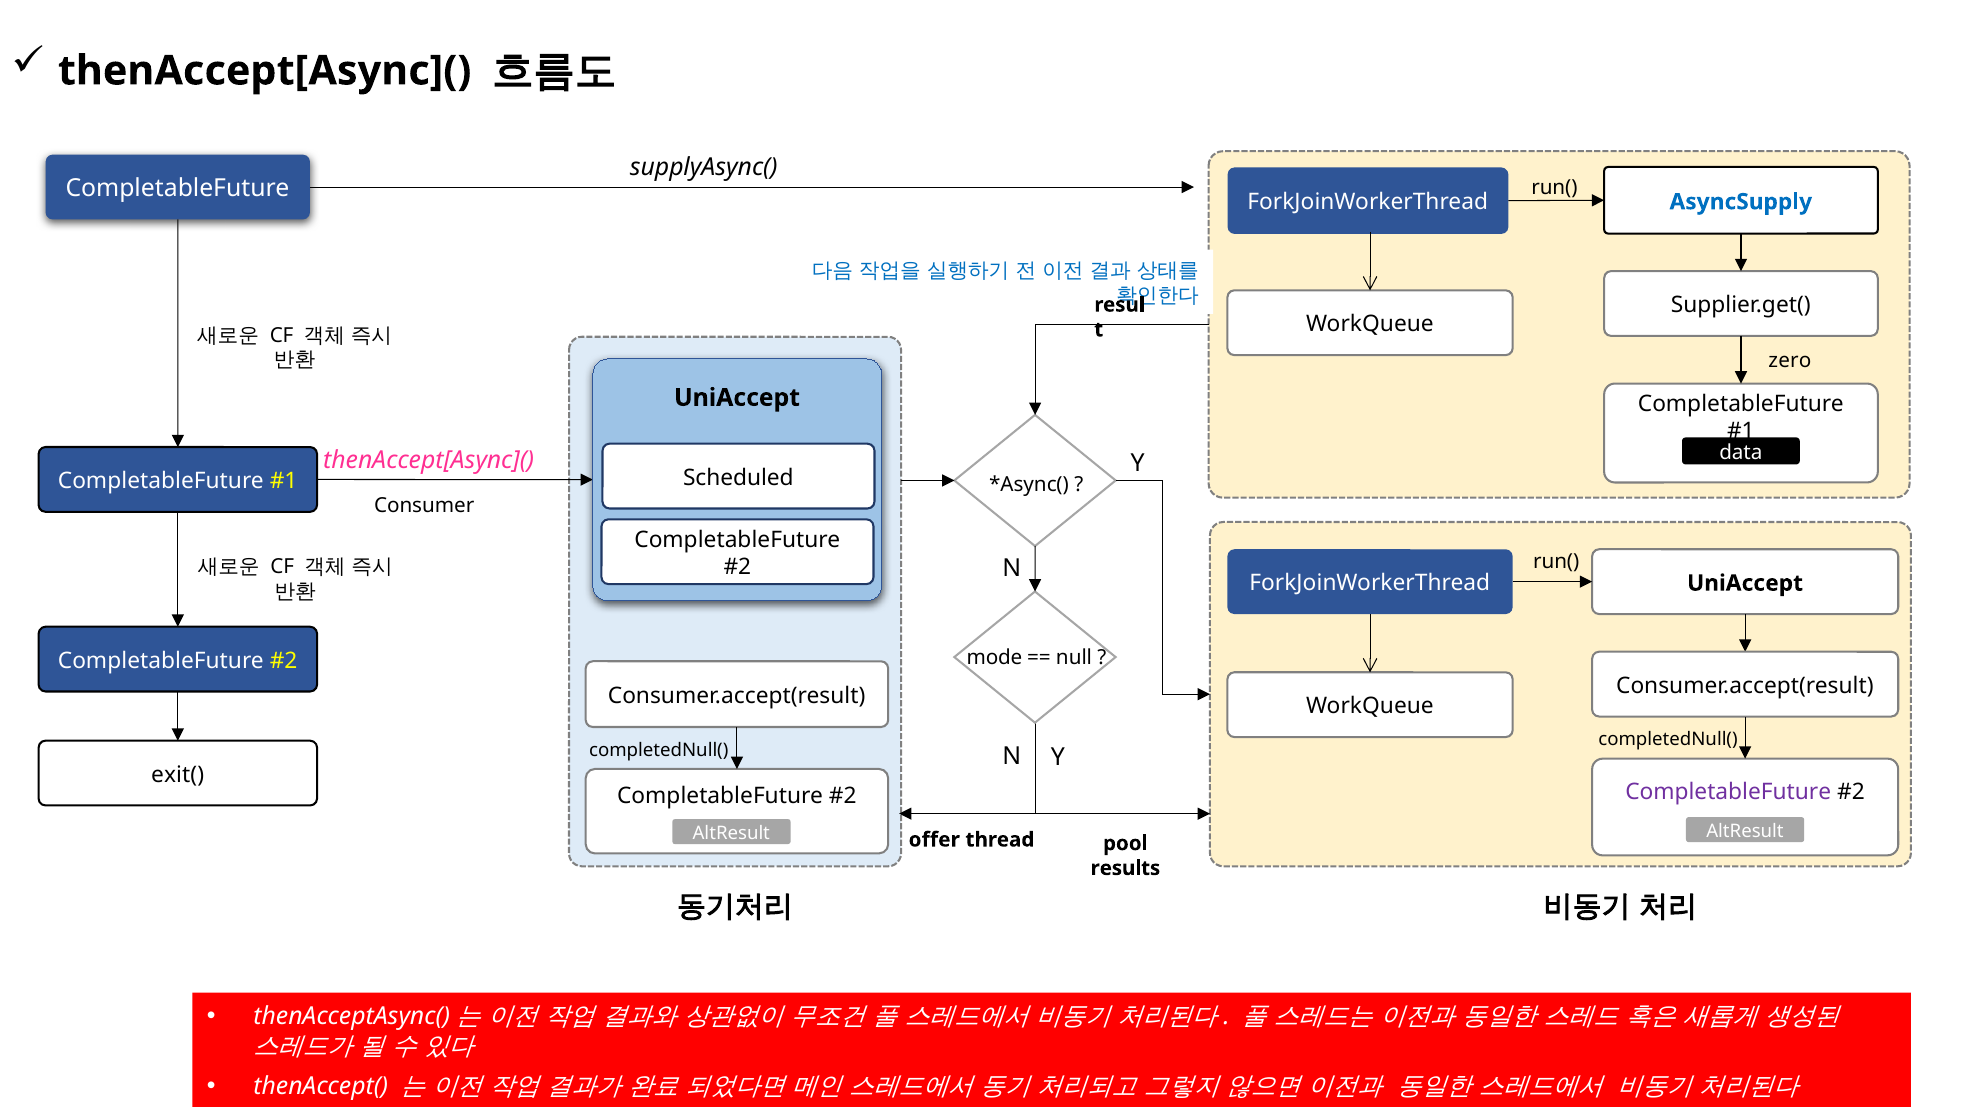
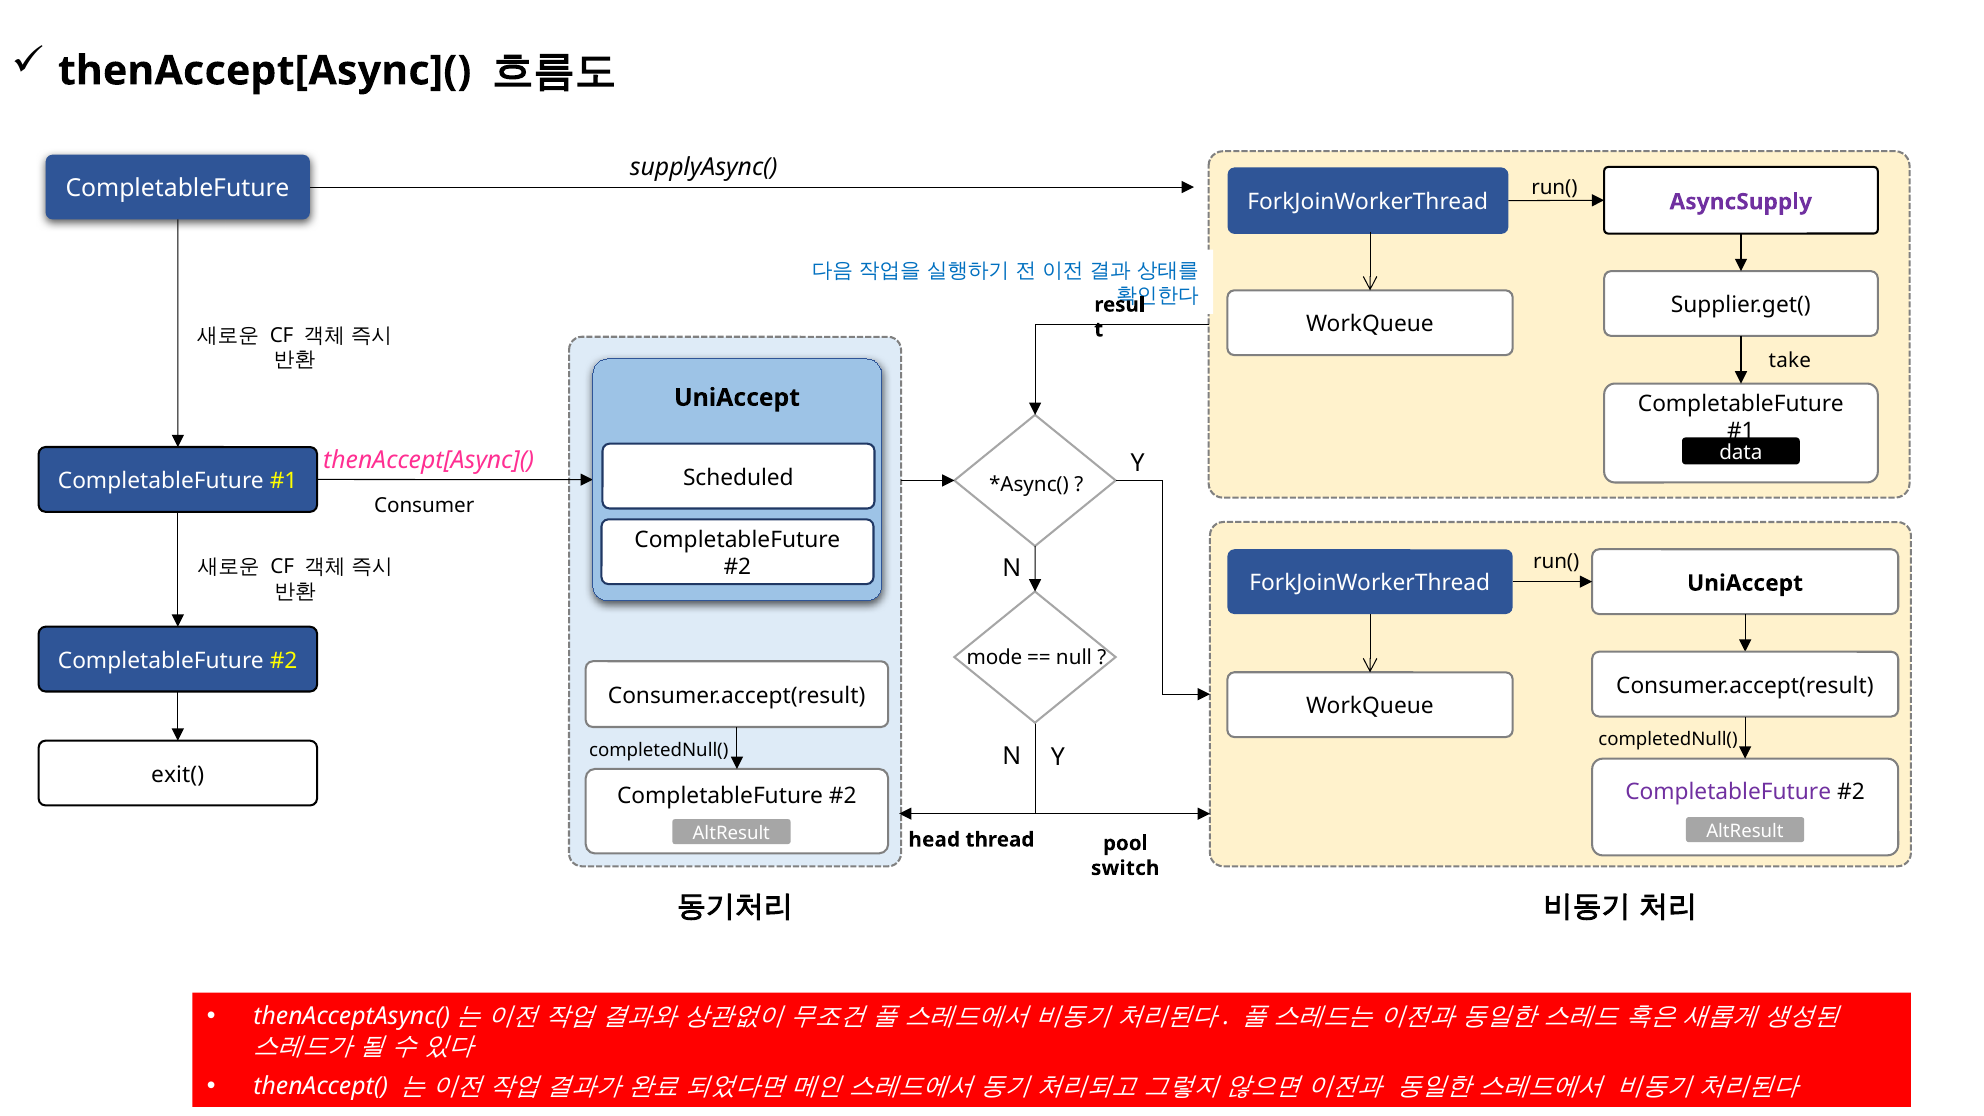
AsyncSupply colour: blue -> purple
zero: zero -> take
offer: offer -> head
results: results -> switch
